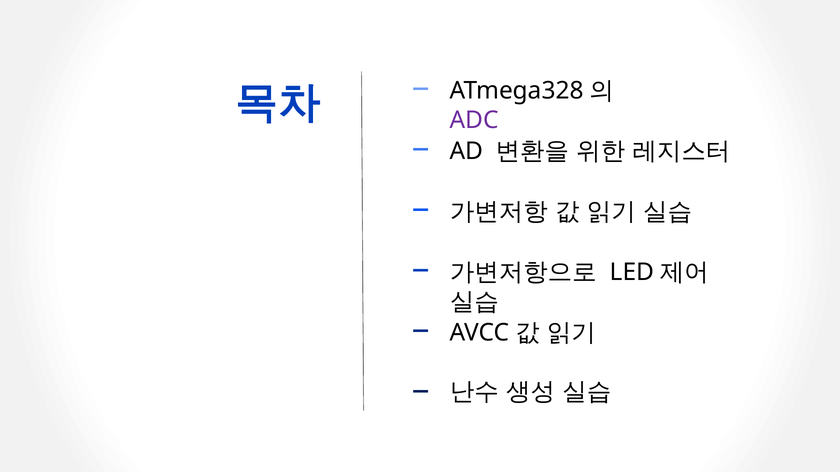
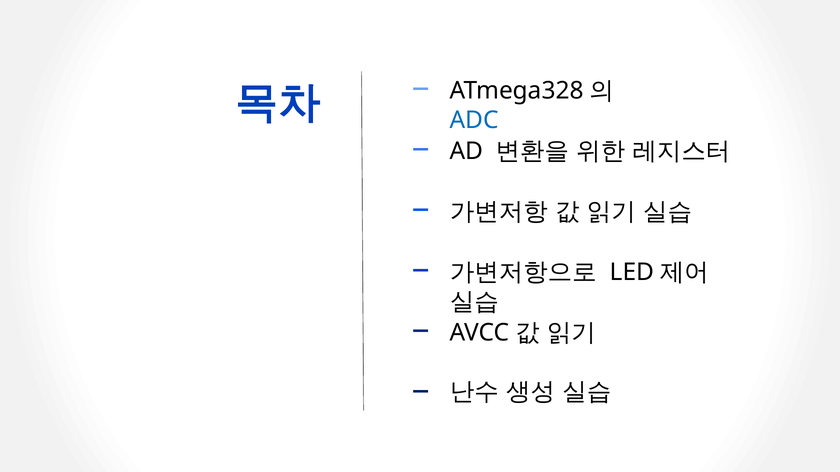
ADC colour: purple -> blue
